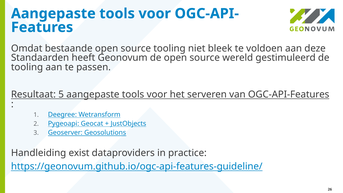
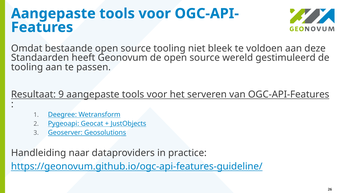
5: 5 -> 9
exist: exist -> naar
